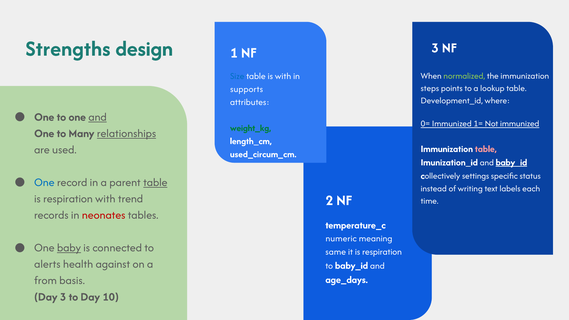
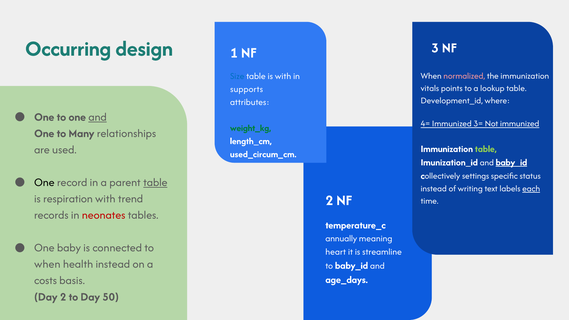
Strengths: Strengths -> Occurring
normalized colour: light green -> pink
steps: steps -> vitals
0=: 0= -> 4=
1=: 1= -> 3=
relationships underline: present -> none
table at (486, 149) colour: pink -> light green
One at (44, 182) colour: blue -> black
each underline: none -> present
numeric: numeric -> annually
baby underline: present -> none
same: same -> heart
it is respiration: respiration -> streamline
alerts at (47, 264): alerts -> when
health against: against -> instead
from: from -> costs
Day 3: 3 -> 2
10: 10 -> 50
